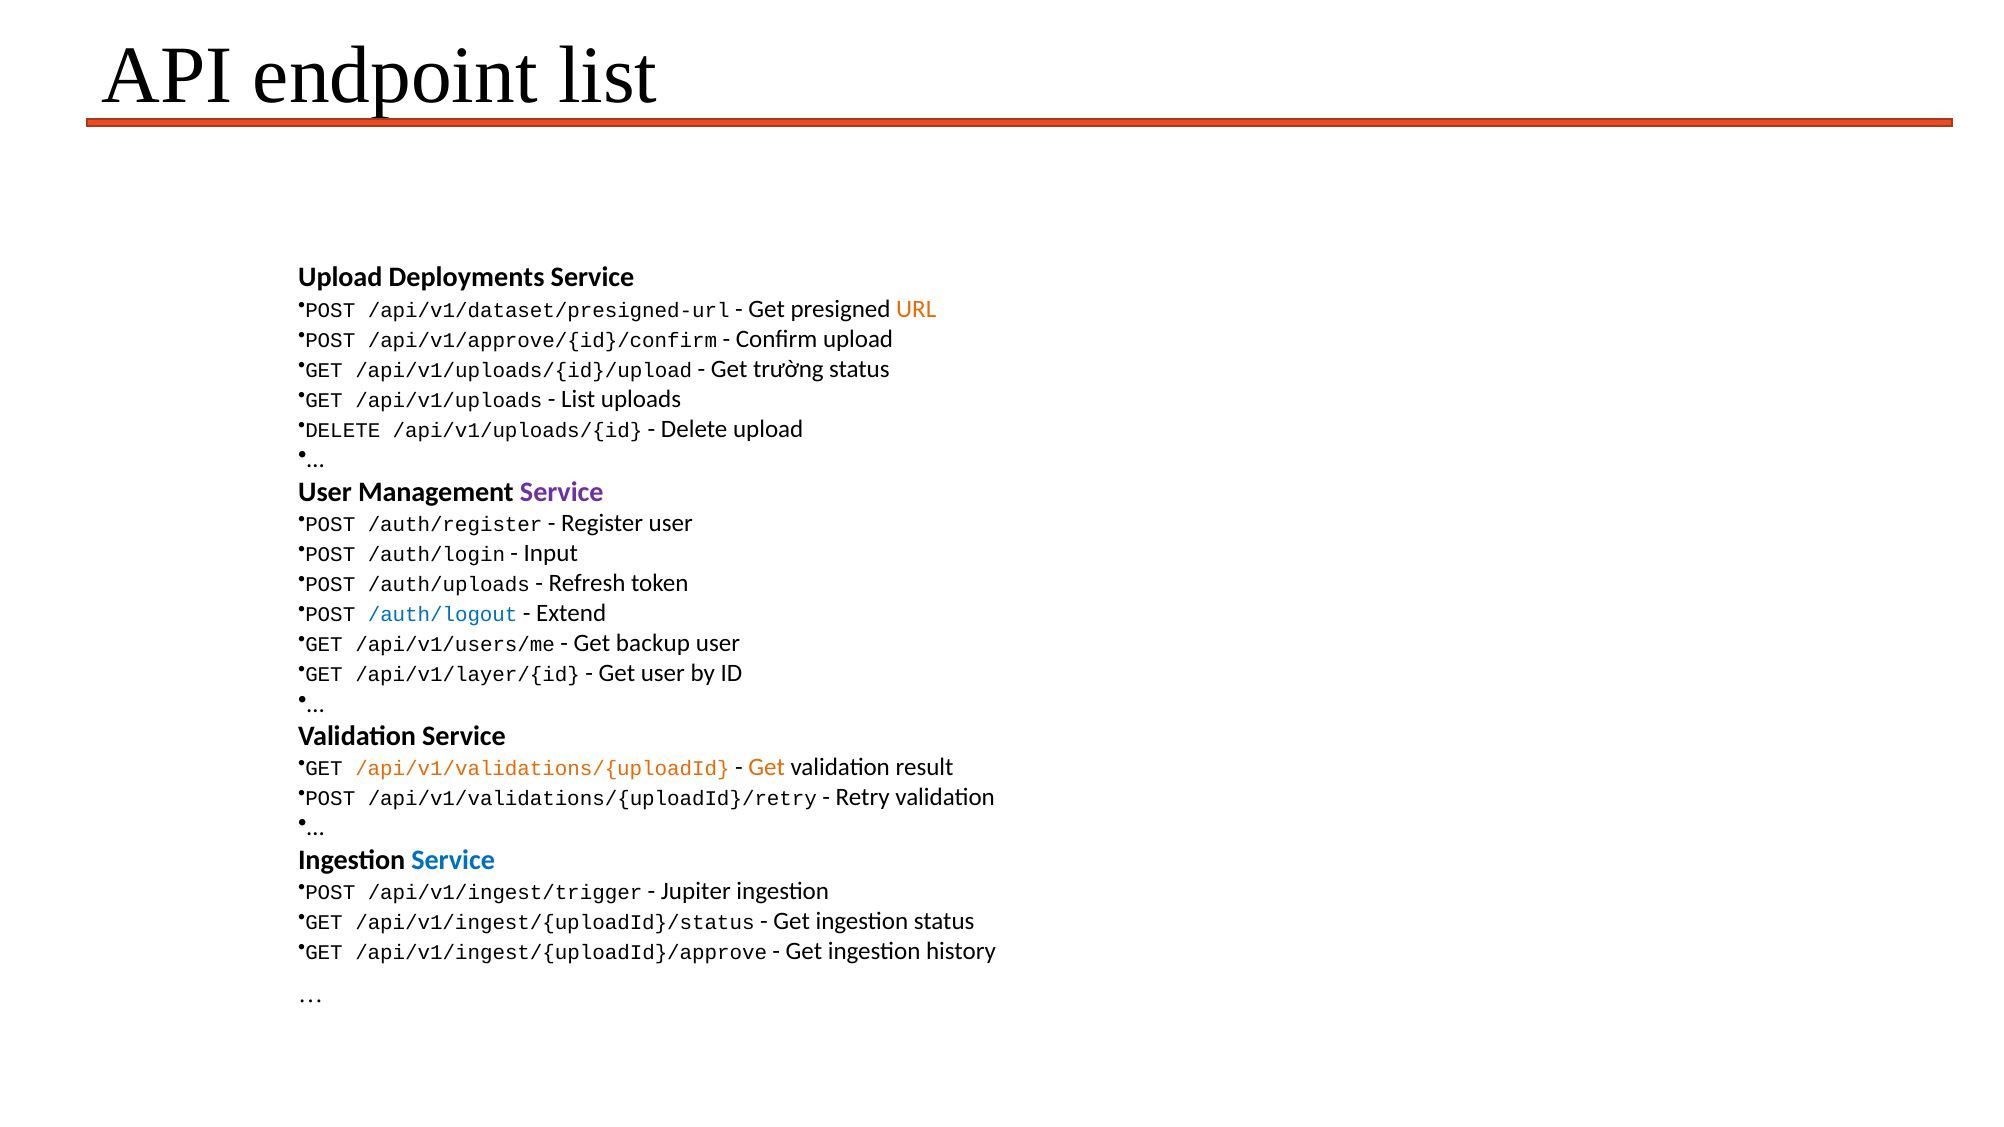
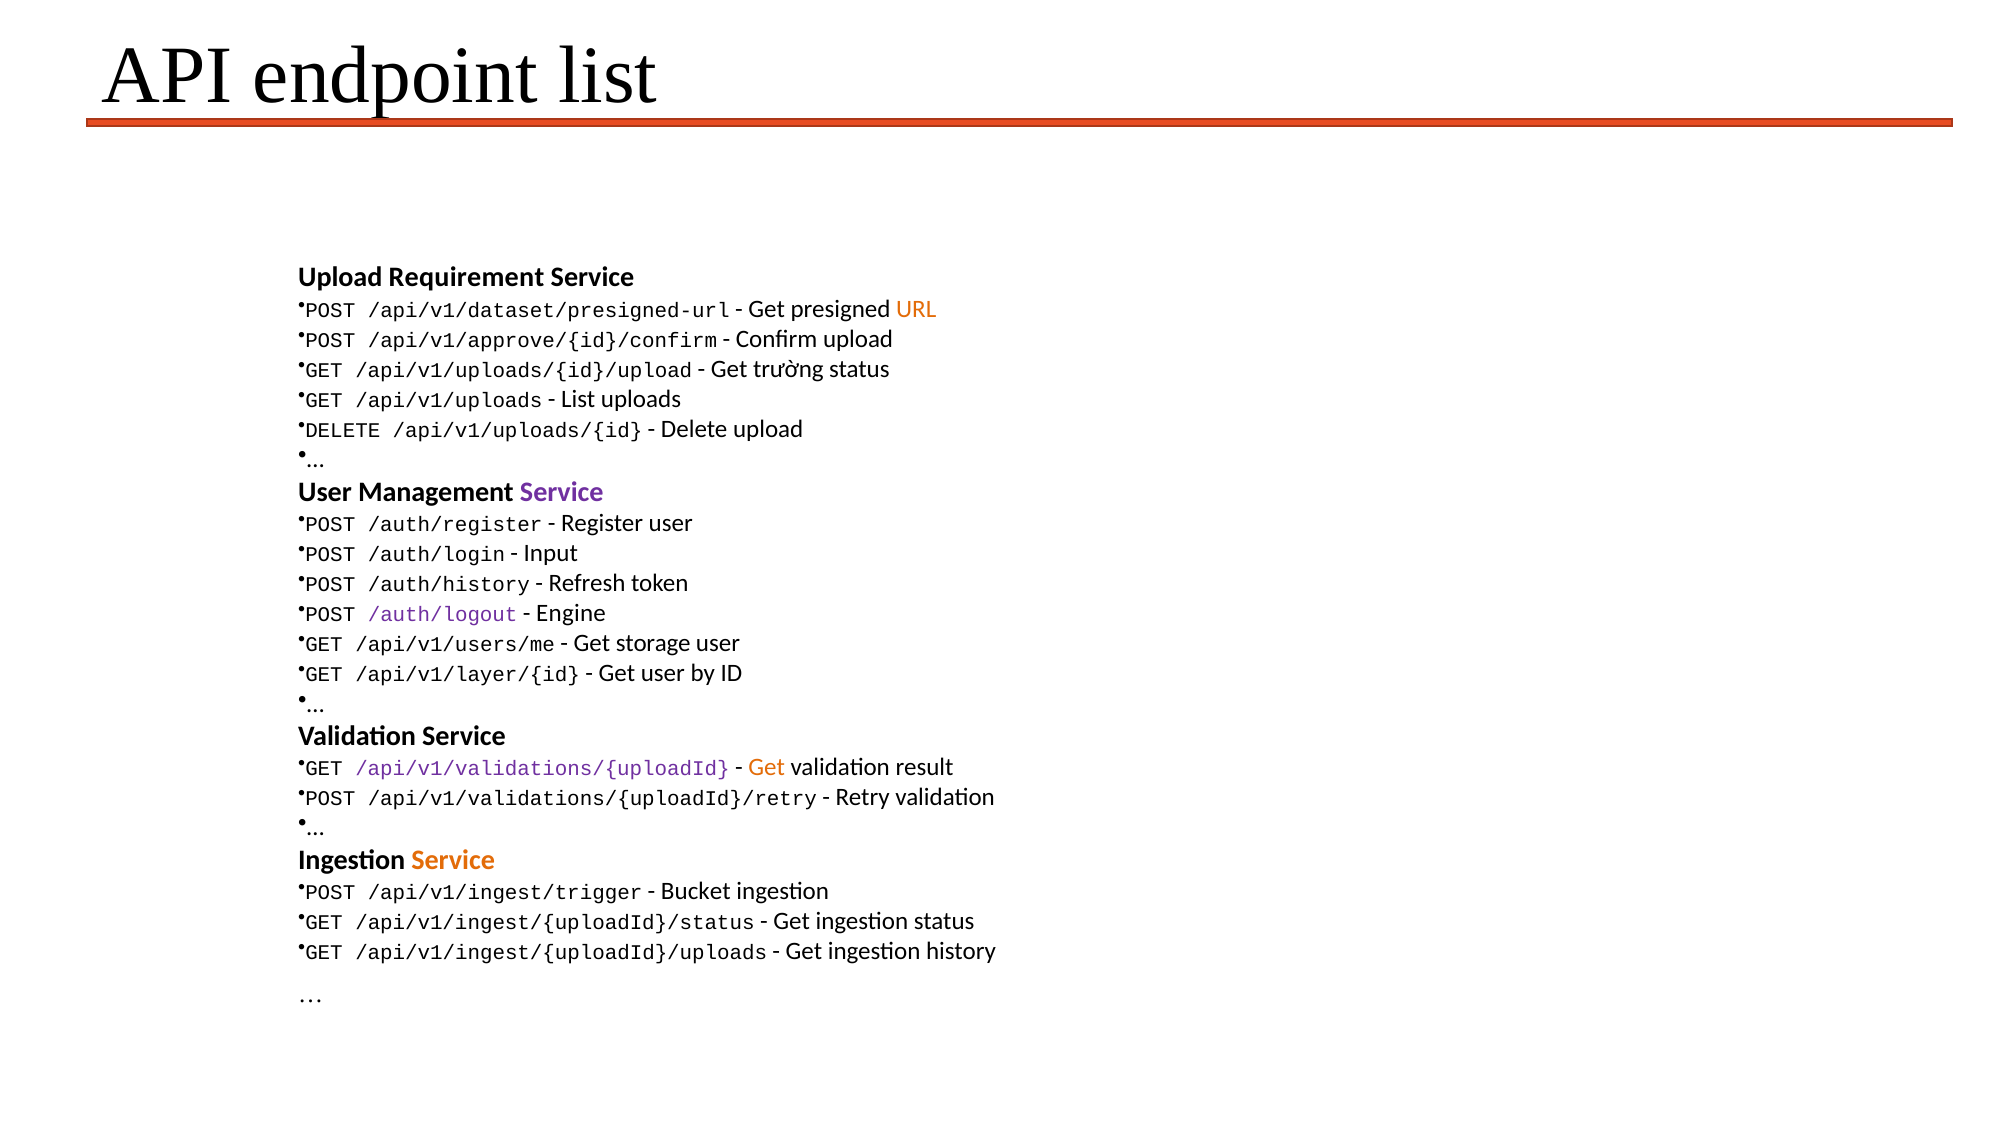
Deployments: Deployments -> Requirement
/auth/uploads: /auth/uploads -> /auth/history
/auth/logout colour: blue -> purple
Extend: Extend -> Engine
backup: backup -> storage
/api/v1/validations/{uploadId colour: orange -> purple
Service at (453, 860) colour: blue -> orange
Jupiter: Jupiter -> Bucket
/api/v1/ingest/{uploadId}/approve: /api/v1/ingest/{uploadId}/approve -> /api/v1/ingest/{uploadId}/uploads
